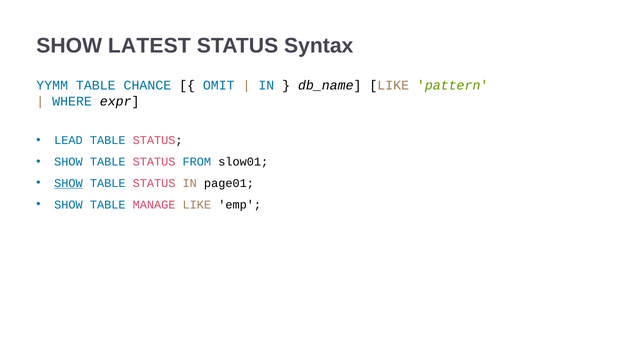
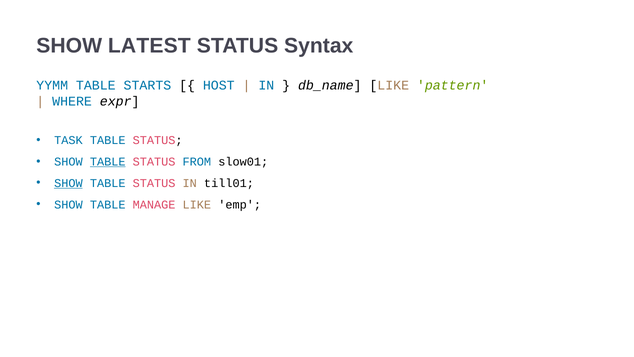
CHANCE: CHANCE -> STARTS
OMIT: OMIT -> HOST
LEAD: LEAD -> TASK
TABLE at (108, 162) underline: none -> present
page01: page01 -> till01
